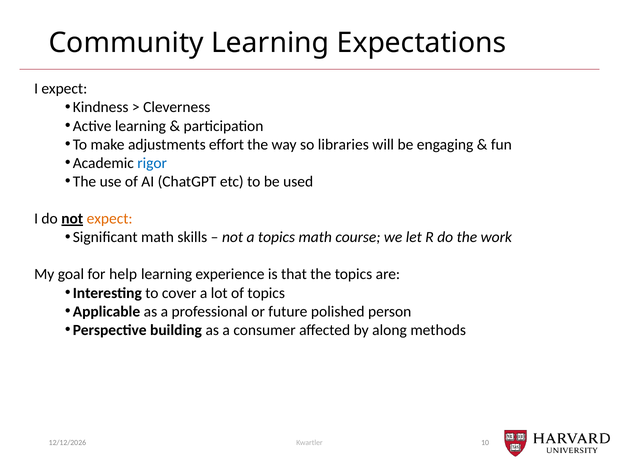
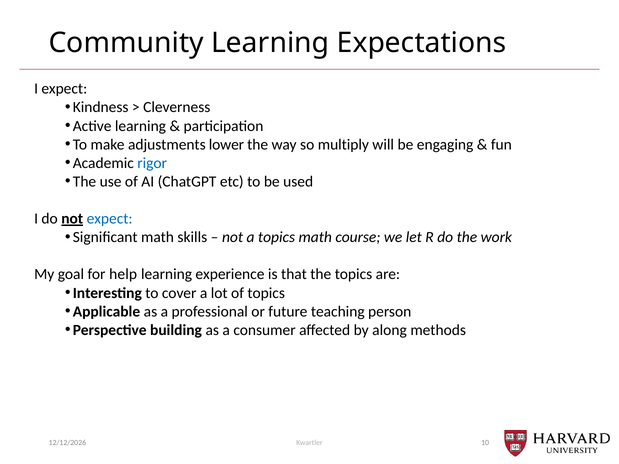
effort: effort -> lower
libraries: libraries -> multiply
expect at (110, 219) colour: orange -> blue
polished: polished -> teaching
